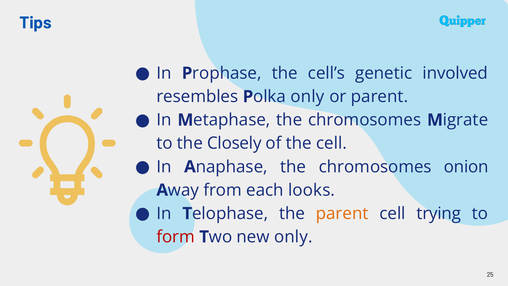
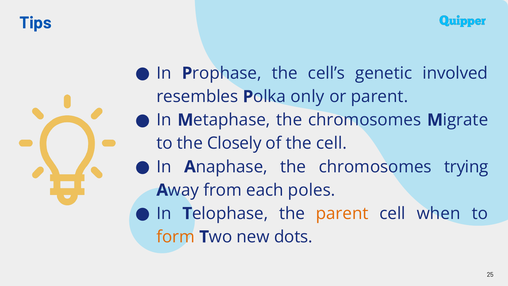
onion: onion -> trying
looks: looks -> poles
trying: trying -> when
form colour: red -> orange
new only: only -> dots
